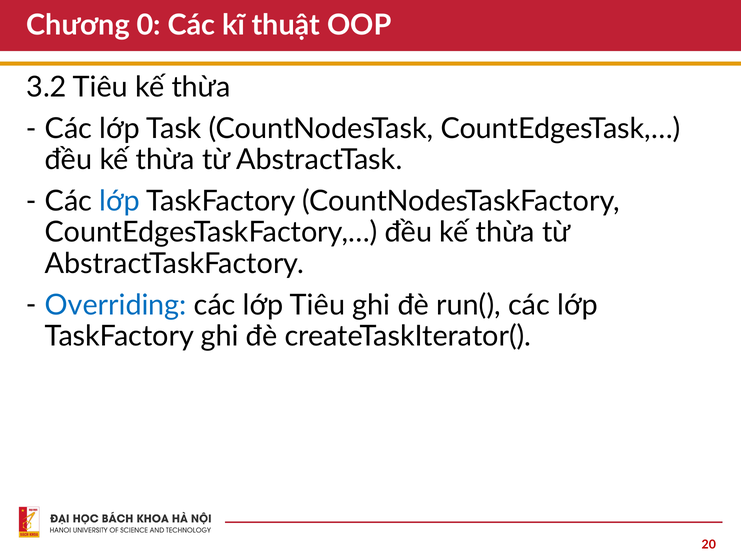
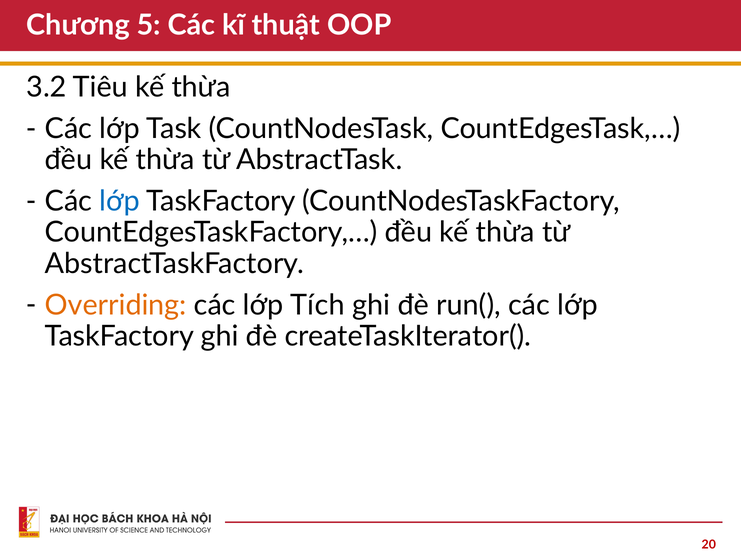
0: 0 -> 5
Overriding colour: blue -> orange
lớp Tiêu: Tiêu -> Tích
